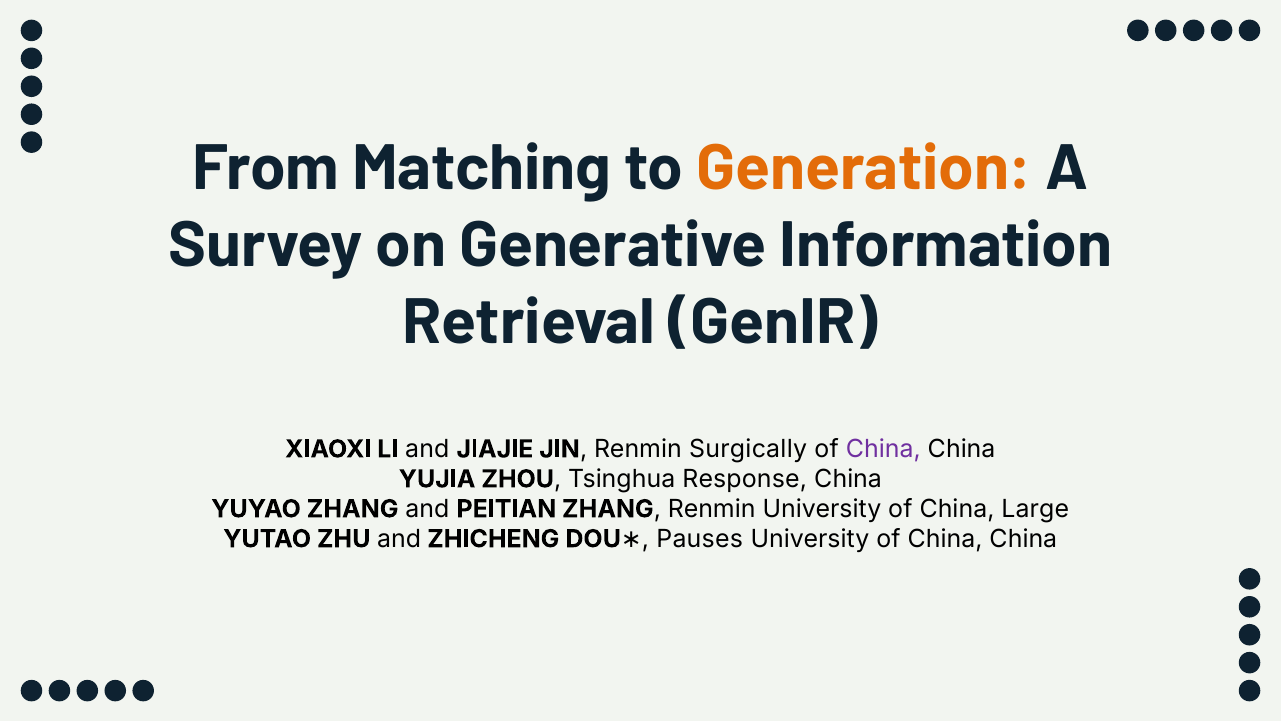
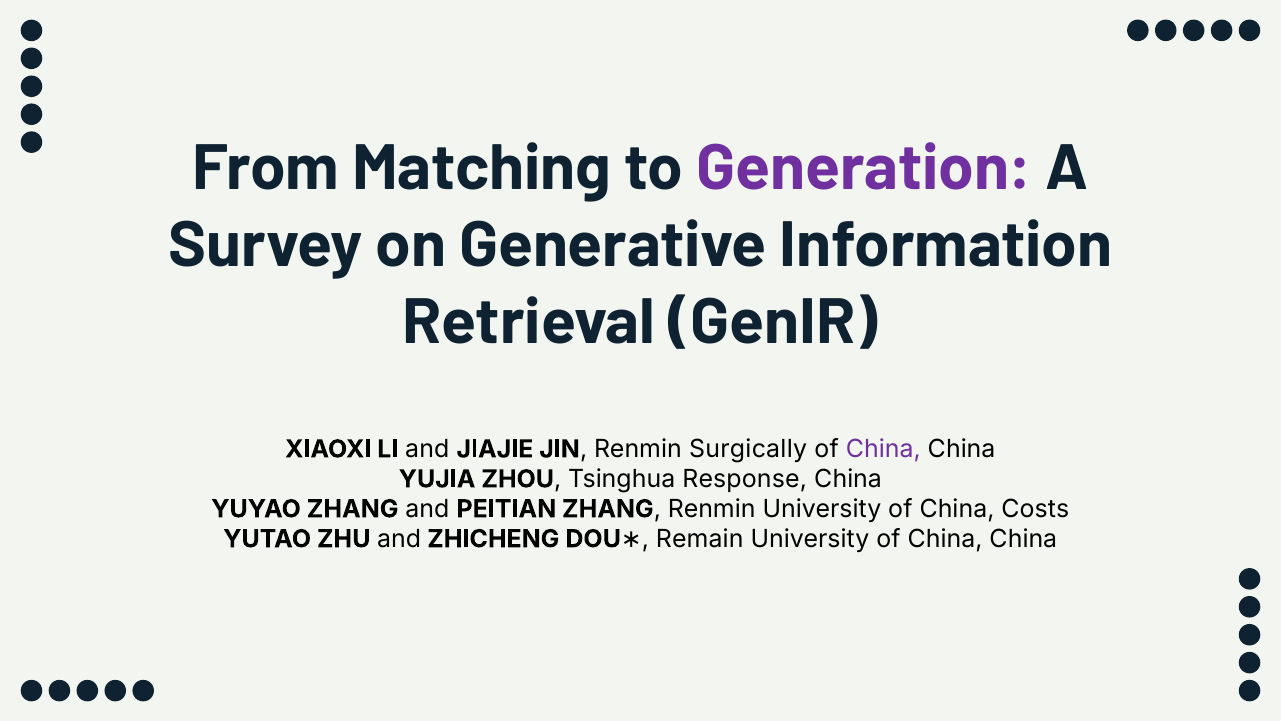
Generation colour: orange -> purple
Large: Large -> Costs
Pauses: Pauses -> Remain
